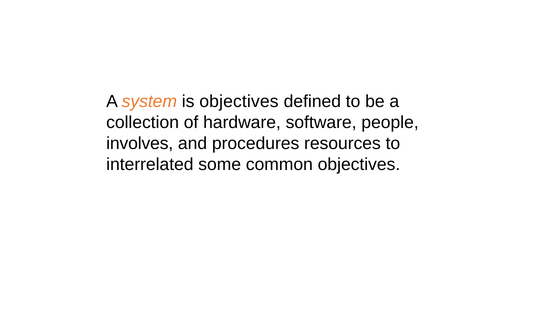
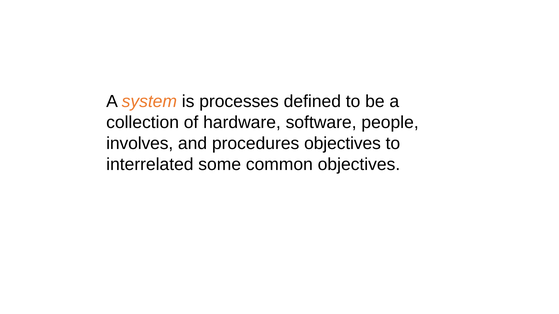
is objectives: objectives -> processes
procedures resources: resources -> objectives
